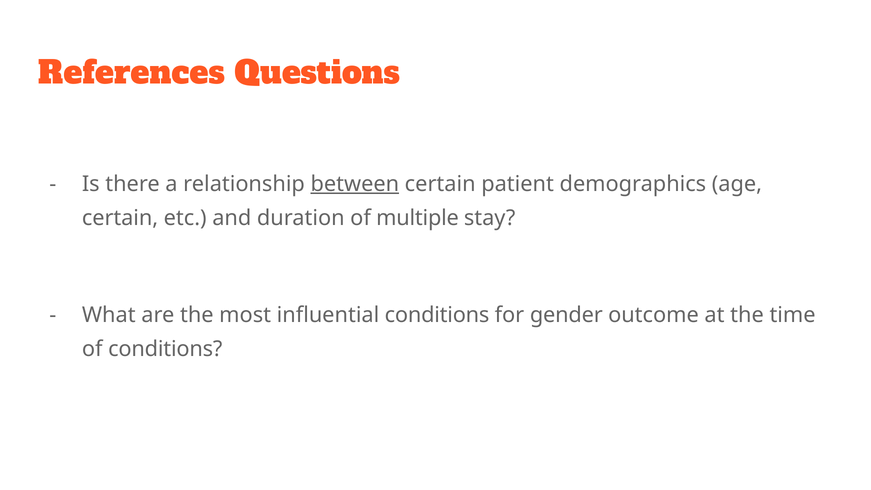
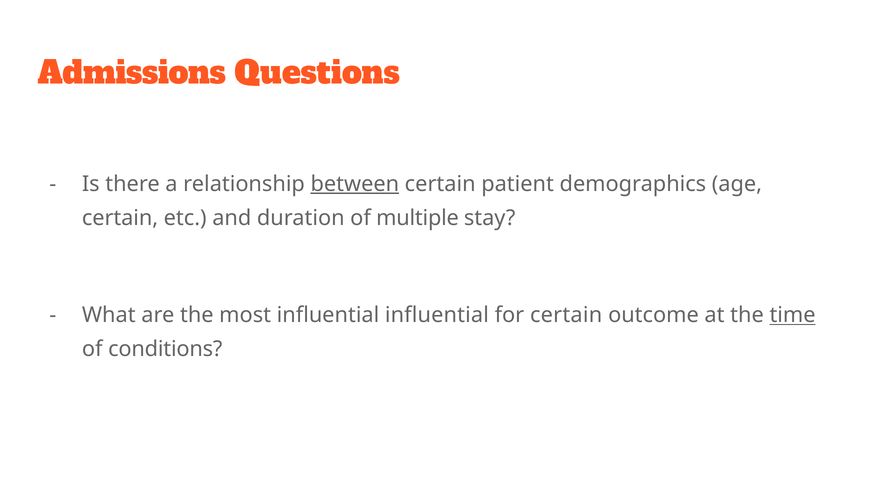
References: References -> Admissions
influential conditions: conditions -> influential
for gender: gender -> certain
time underline: none -> present
